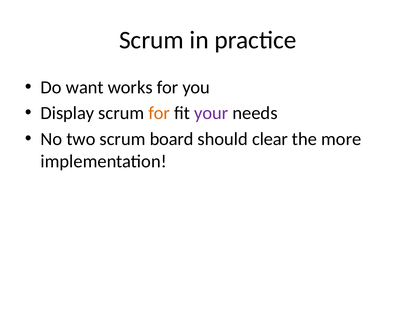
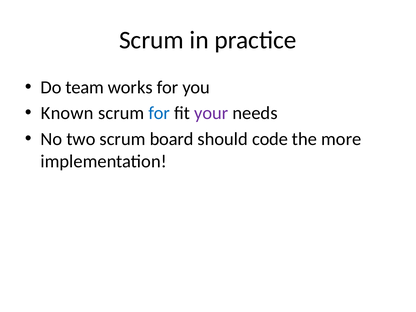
want: want -> team
Display: Display -> Known
for at (159, 113) colour: orange -> blue
clear: clear -> code
